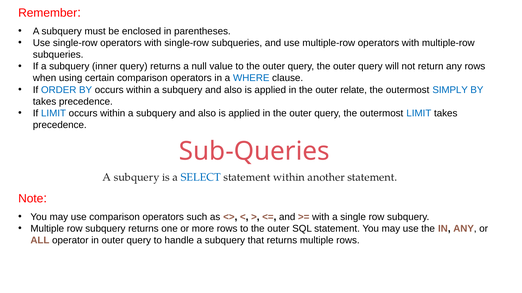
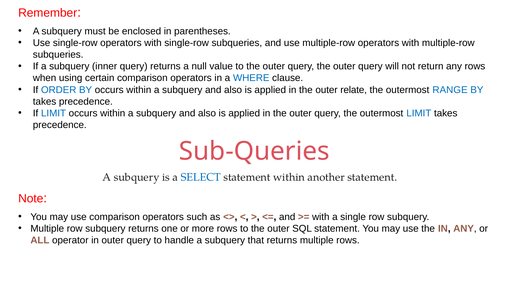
SIMPLY: SIMPLY -> RANGE
